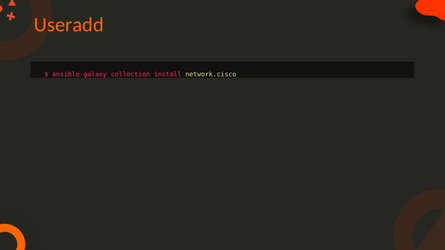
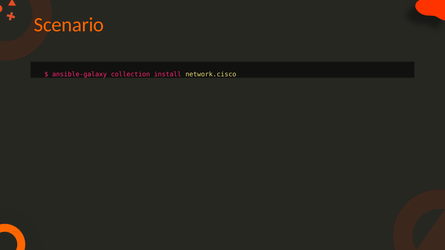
Useradd: Useradd -> Scenario
